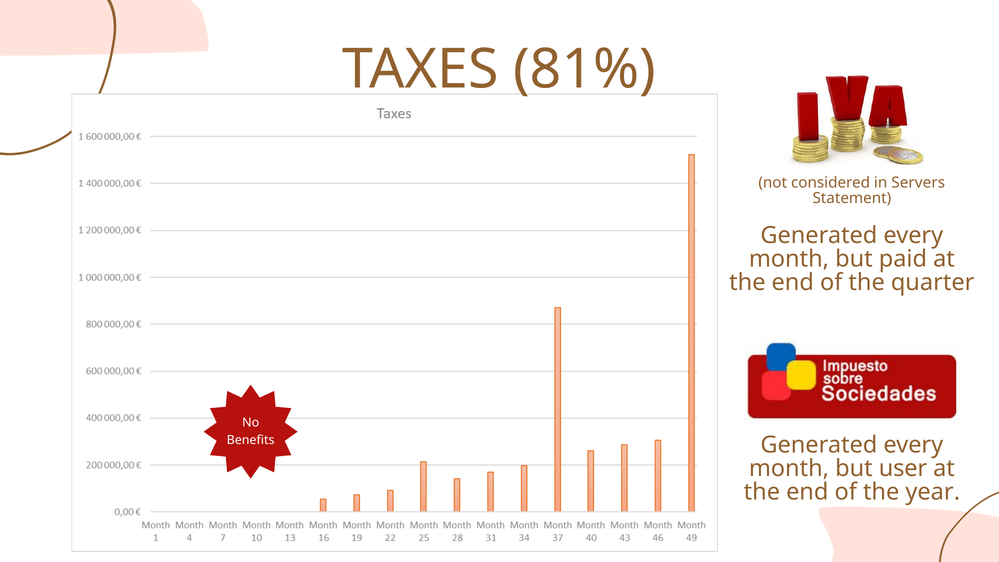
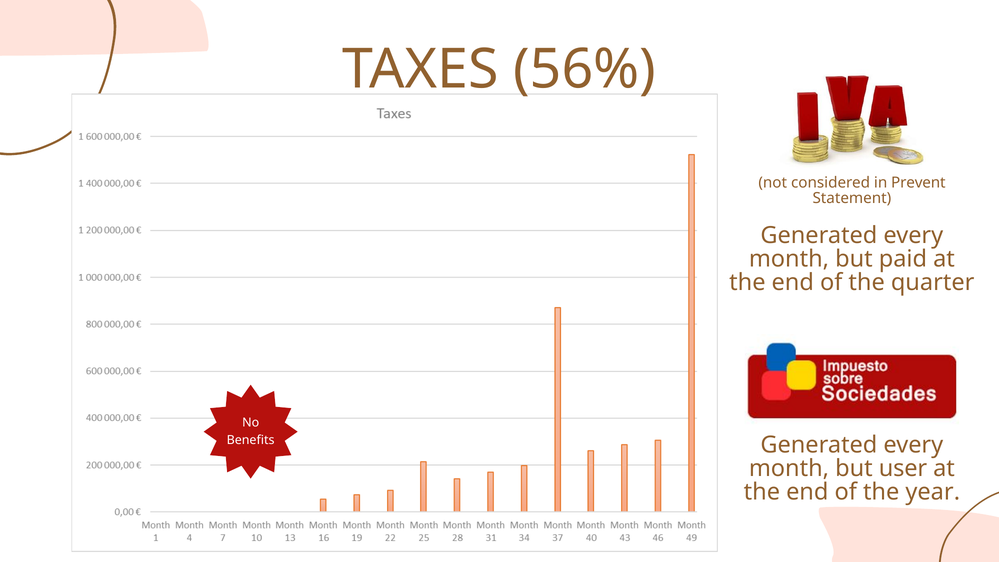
81%: 81% -> 56%
Servers: Servers -> Prevent
